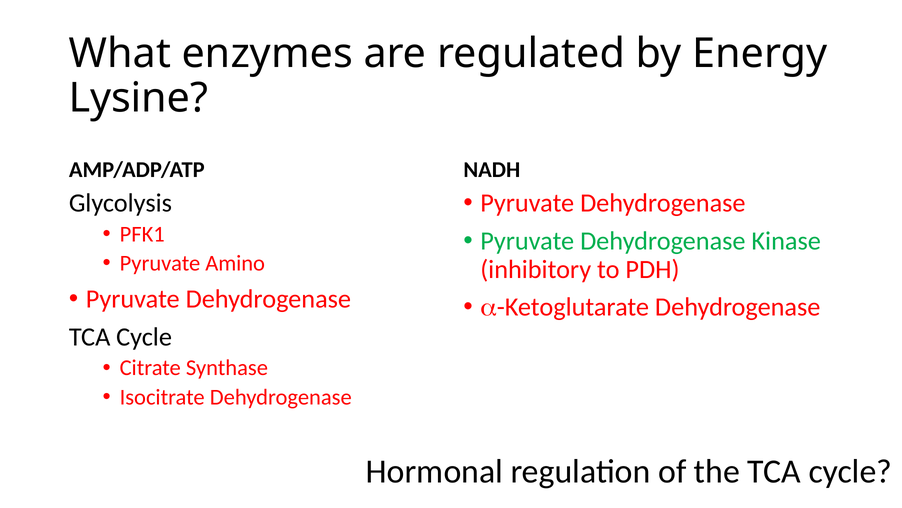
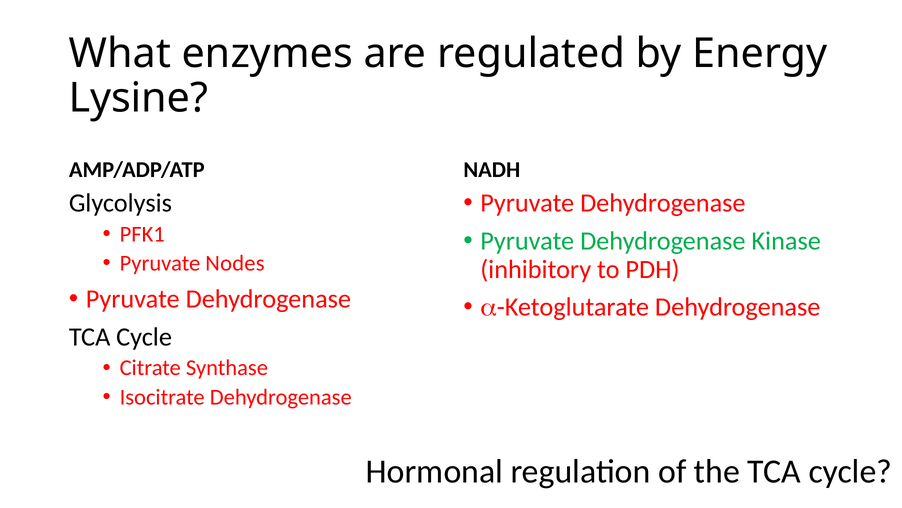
Amino: Amino -> Nodes
